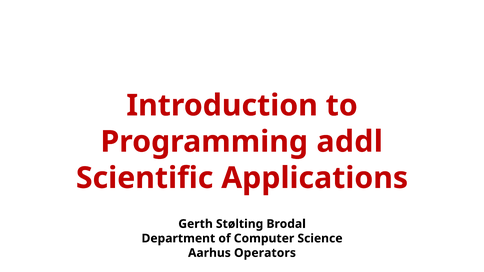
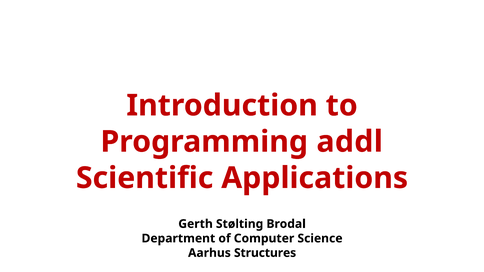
Operators: Operators -> Structures
